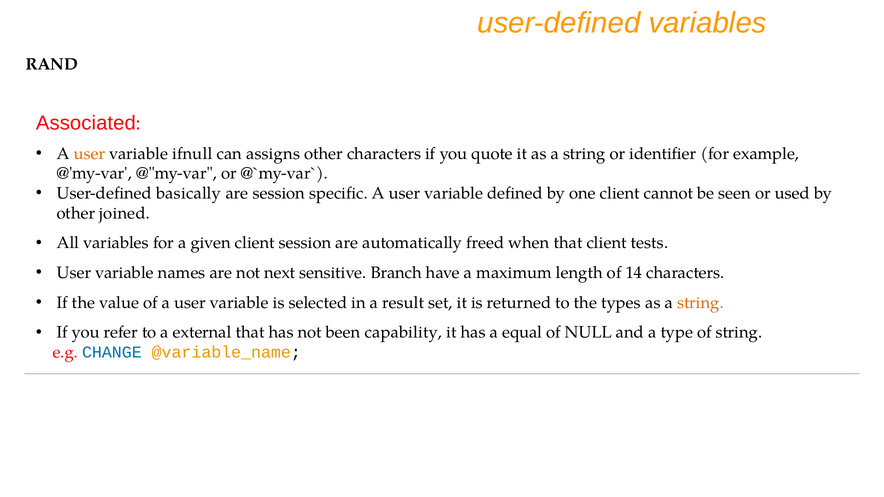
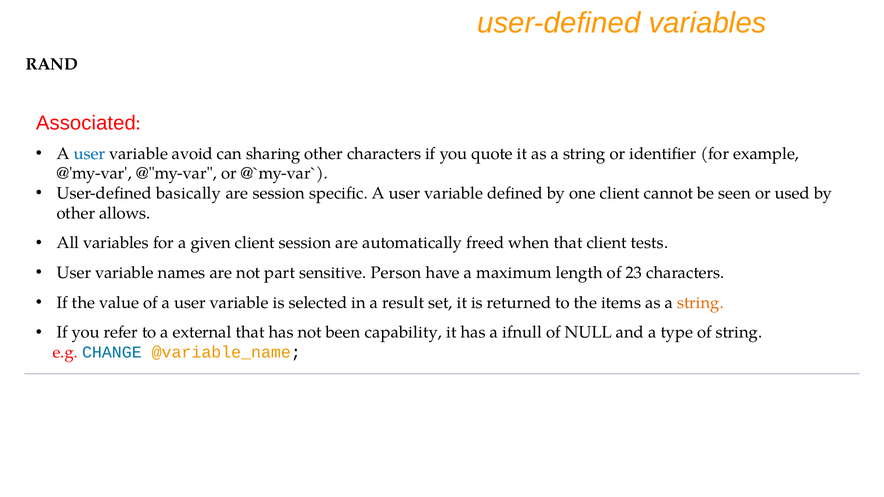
user at (89, 154) colour: orange -> blue
ifnull: ifnull -> avoid
assigns: assigns -> sharing
joined: joined -> allows
next: next -> part
Branch: Branch -> Person
14: 14 -> 23
types: types -> items
equal: equal -> ifnull
